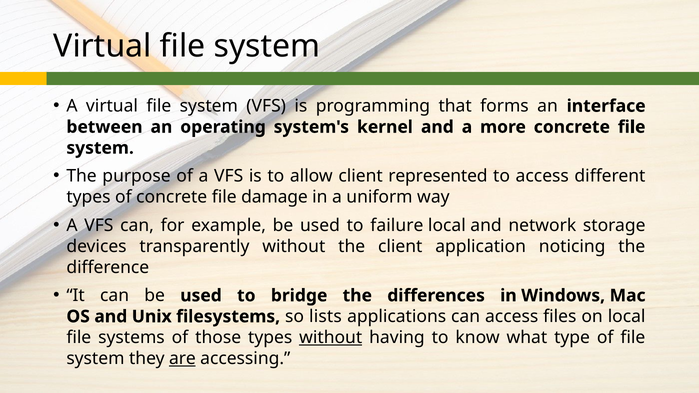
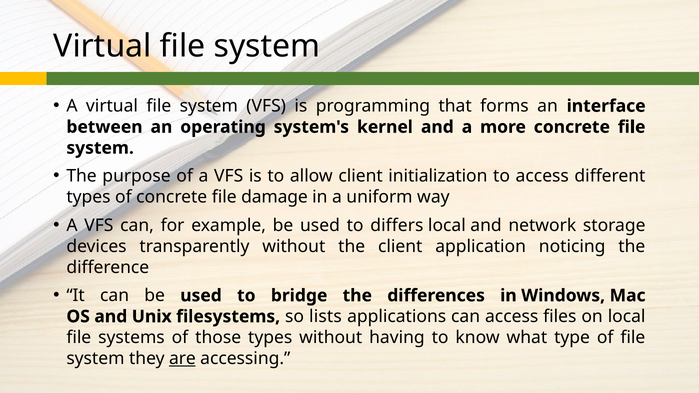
represented: represented -> initialization
failure: failure -> differs
without at (331, 338) underline: present -> none
